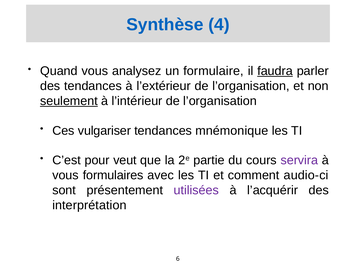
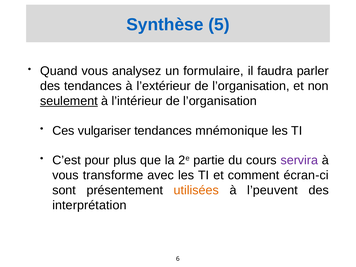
4: 4 -> 5
faudra underline: present -> none
veut: veut -> plus
formulaires: formulaires -> transforme
audio-ci: audio-ci -> écran-ci
utilisées colour: purple -> orange
l’acquérir: l’acquérir -> l’peuvent
